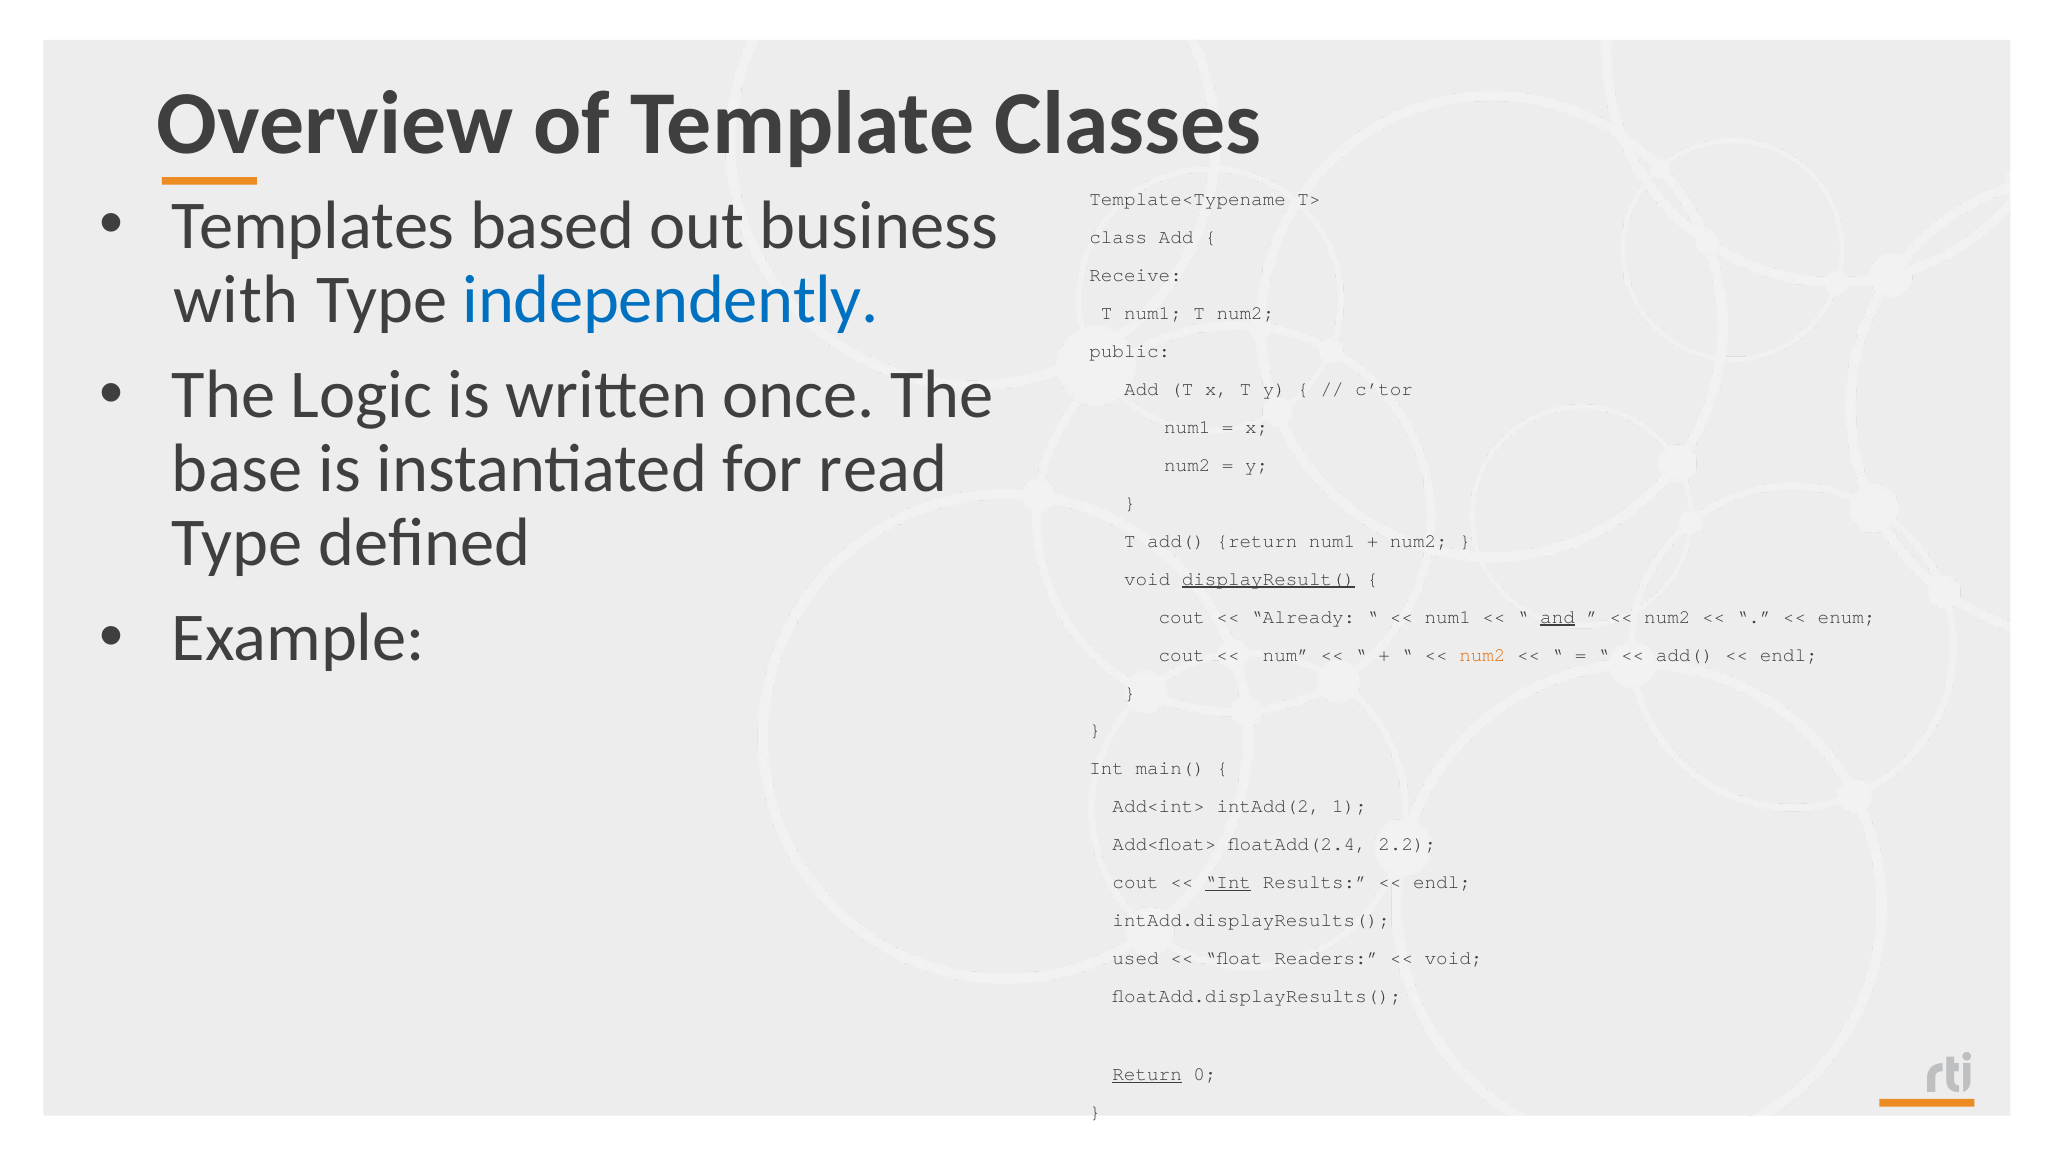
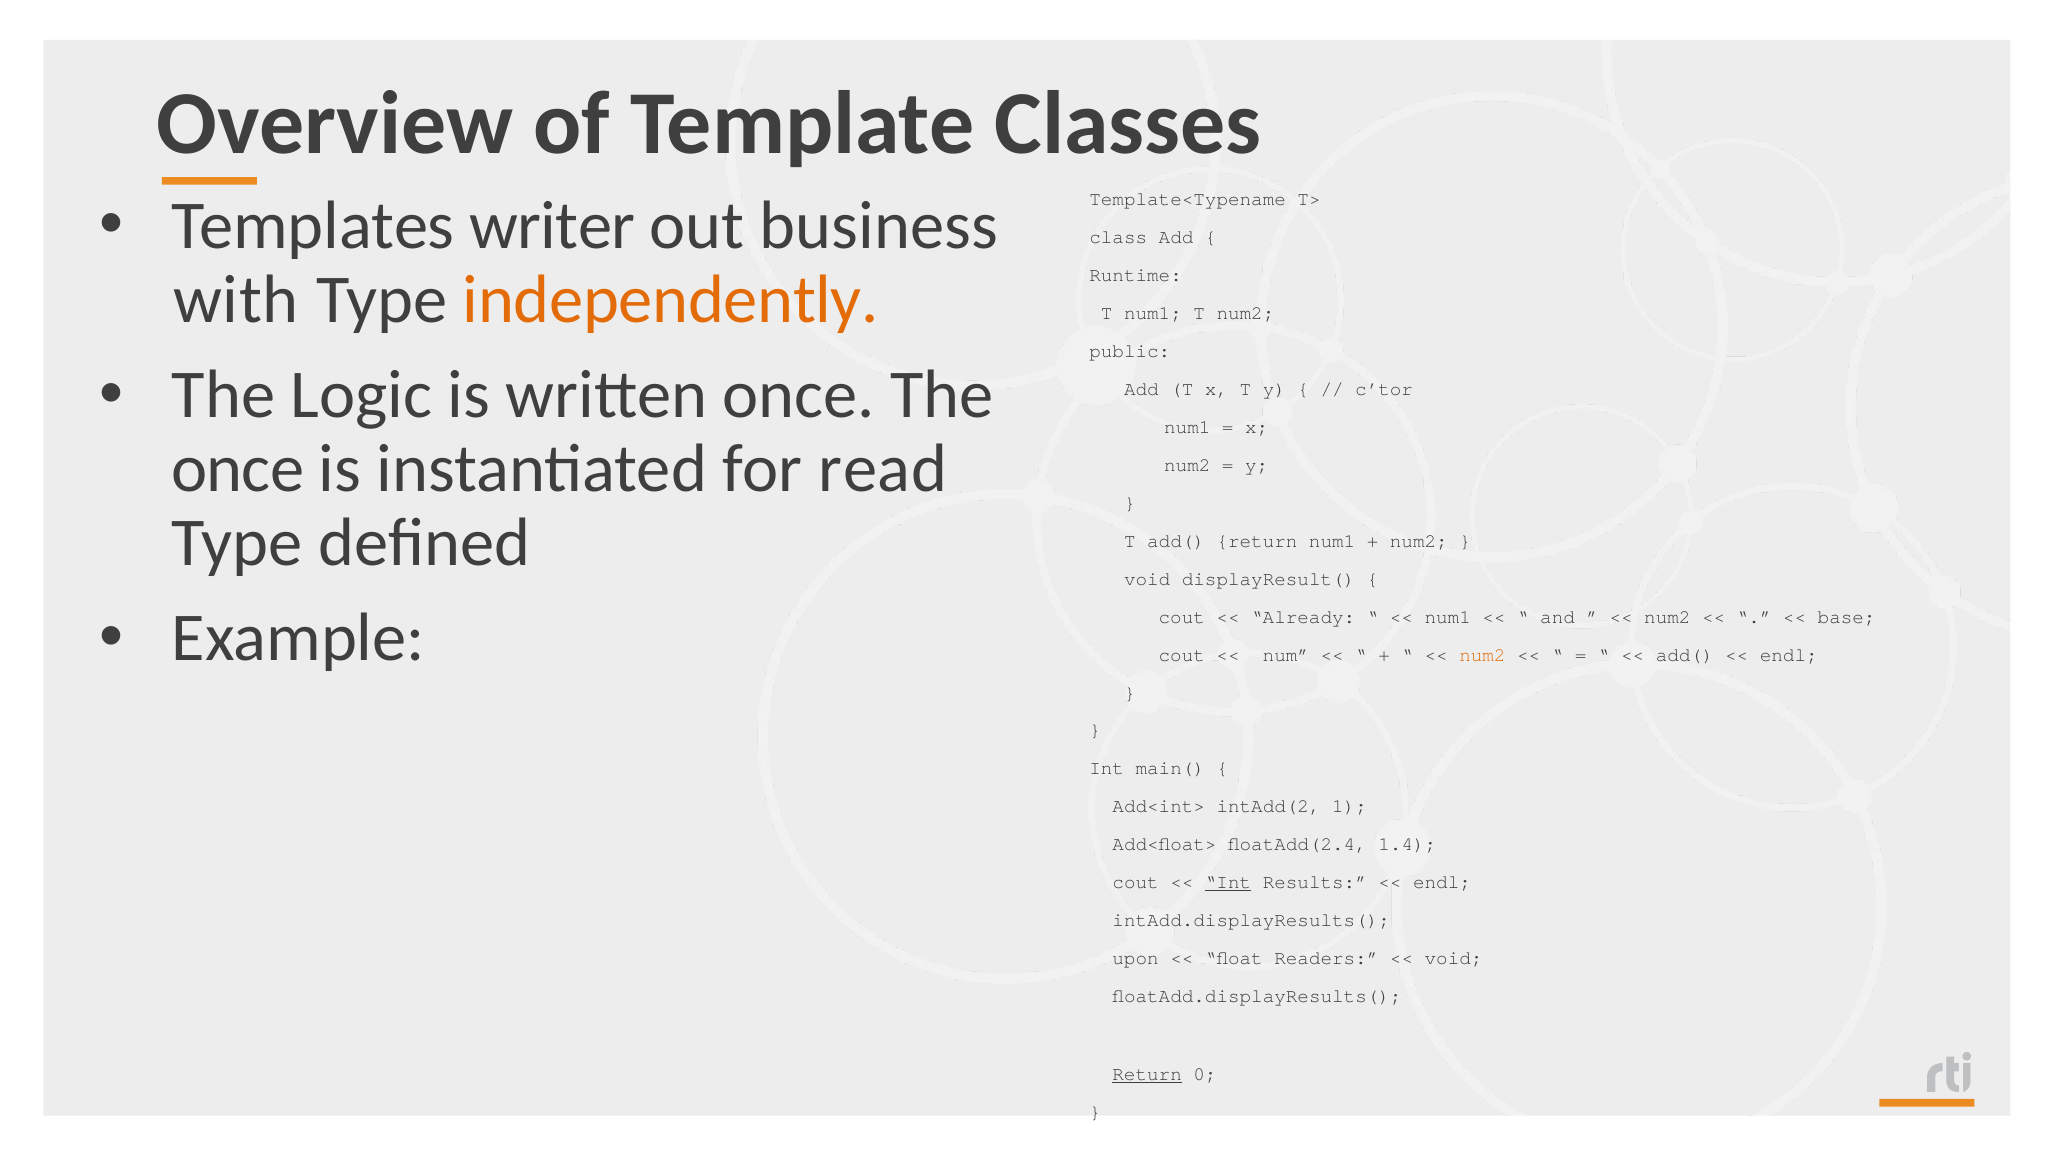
based: based -> writer
Receive: Receive -> Runtime
independently colour: blue -> orange
base at (237, 469): base -> once
displayResult( underline: present -> none
and underline: present -> none
enum: enum -> base
2.2: 2.2 -> 1.4
used: used -> upon
